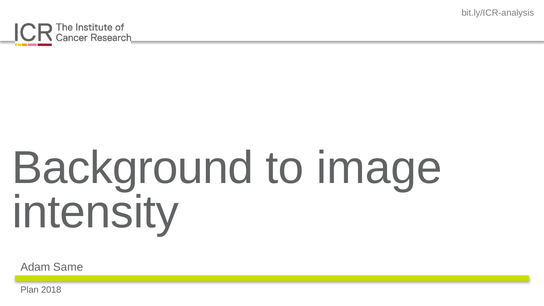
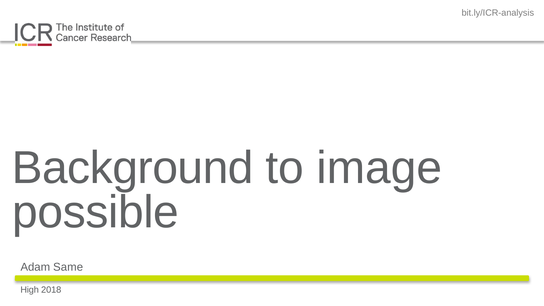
intensity: intensity -> possible
Plan: Plan -> High
